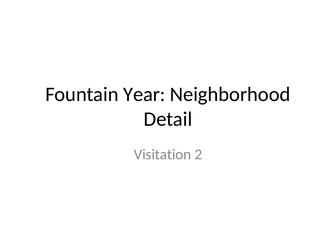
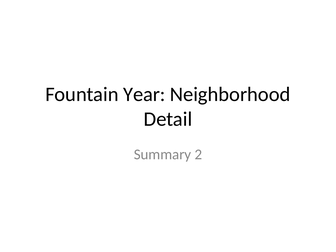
Visitation: Visitation -> Summary
